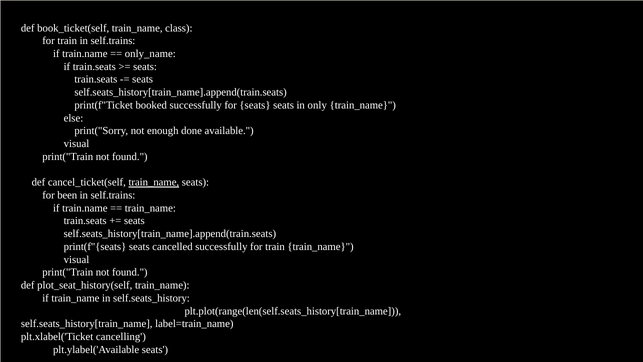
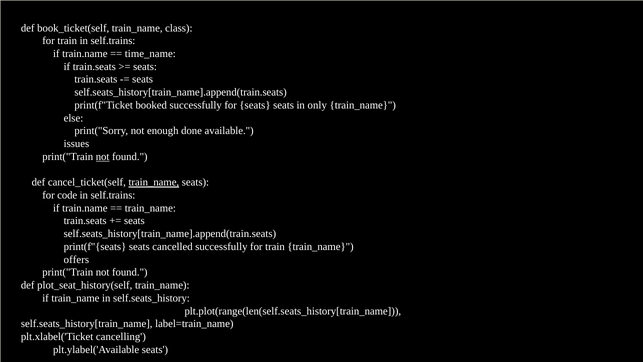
only_name: only_name -> time_name
visual at (76, 144): visual -> issues
not at (103, 156) underline: none -> present
been: been -> code
visual at (76, 259): visual -> offers
